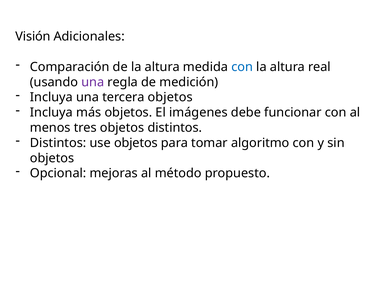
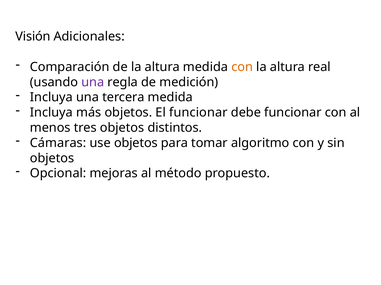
con at (242, 67) colour: blue -> orange
tercera objetos: objetos -> medida
El imágenes: imágenes -> funcionar
Distintos at (58, 143): Distintos -> Cámaras
